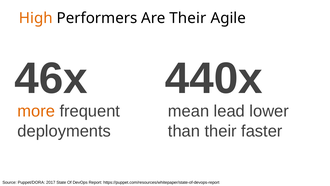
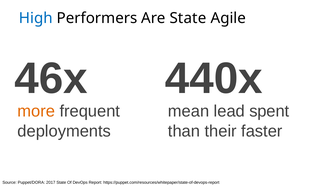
High colour: orange -> blue
Are Their: Their -> State
lower: lower -> spent
